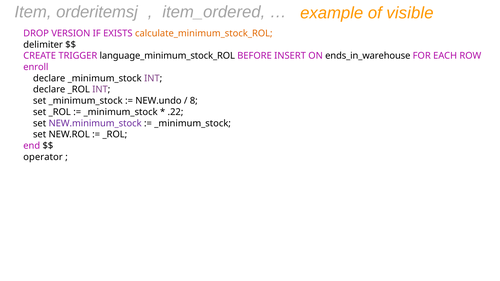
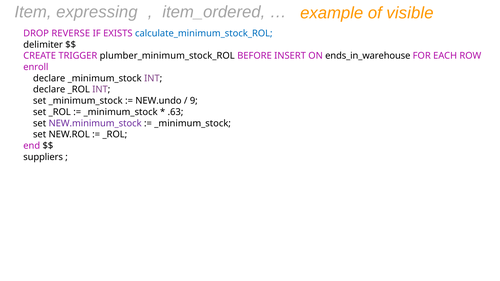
orderitemsj: orderitemsj -> expressing
VERSION: VERSION -> REVERSE
calculate_minimum_stock_ROL colour: orange -> blue
language_minimum_stock_ROL: language_minimum_stock_ROL -> plumber_minimum_stock_ROL
8: 8 -> 9
.22: .22 -> .63
operator: operator -> suppliers
